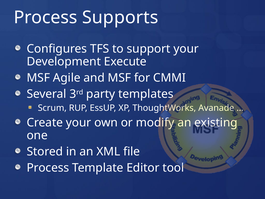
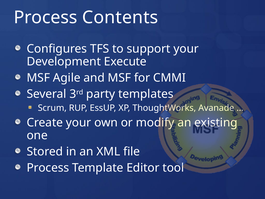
Supports: Supports -> Contents
